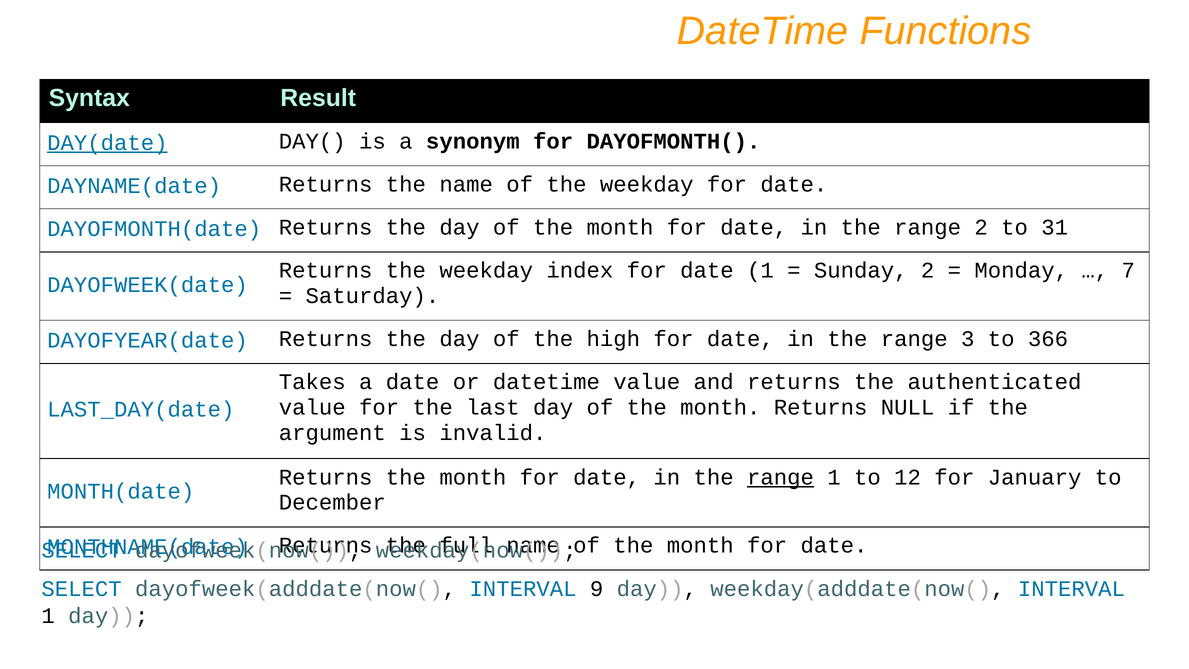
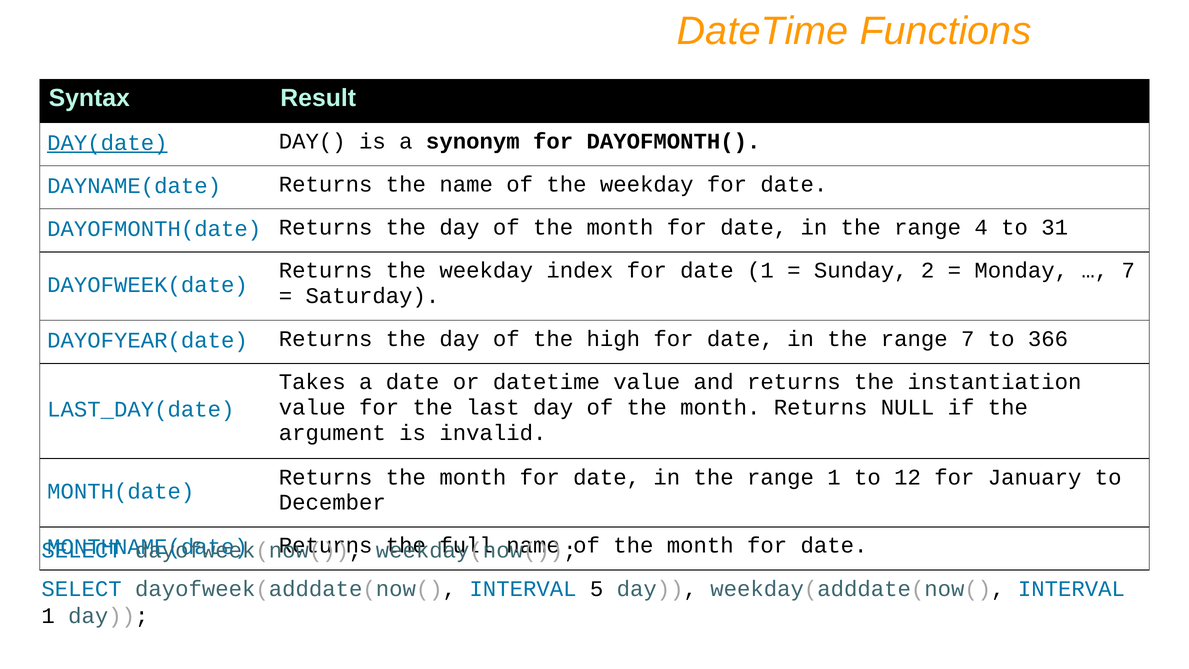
range 2: 2 -> 4
range 3: 3 -> 7
authenticated: authenticated -> instantiation
range at (780, 477) underline: present -> none
9: 9 -> 5
